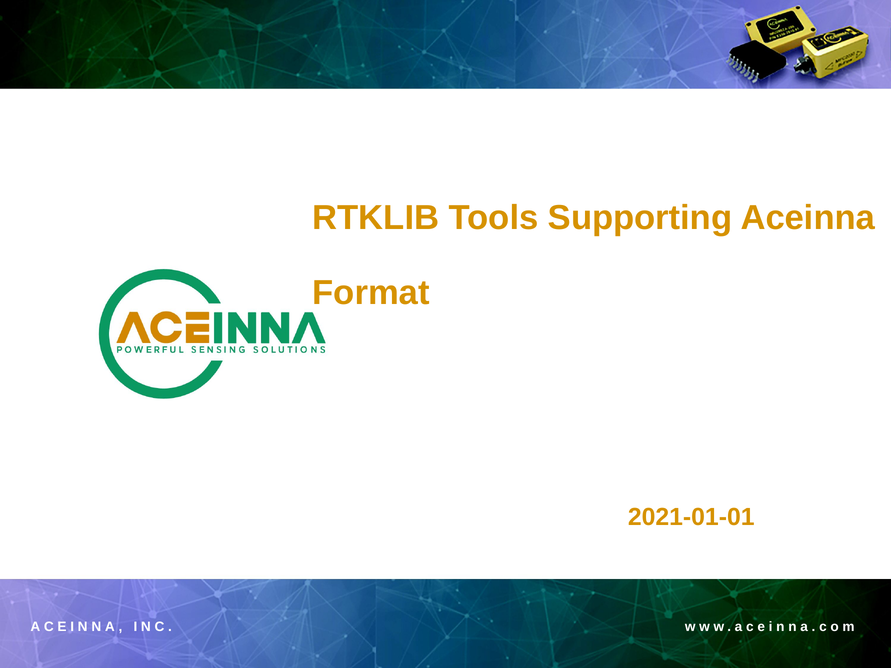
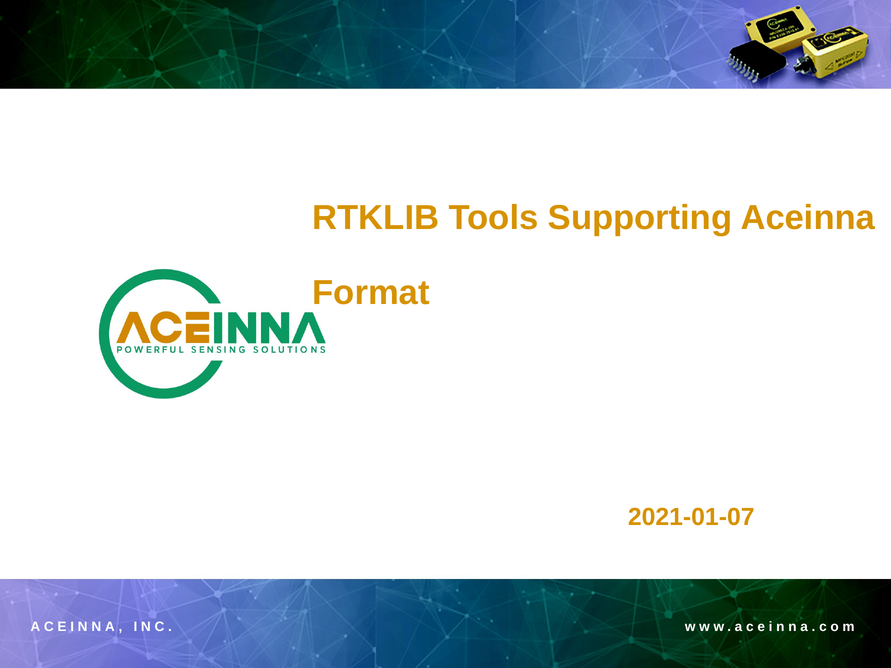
2021-01-01: 2021-01-01 -> 2021-01-07
